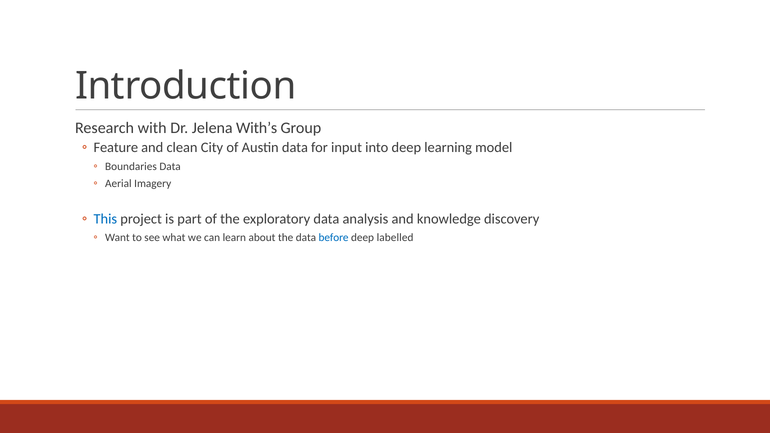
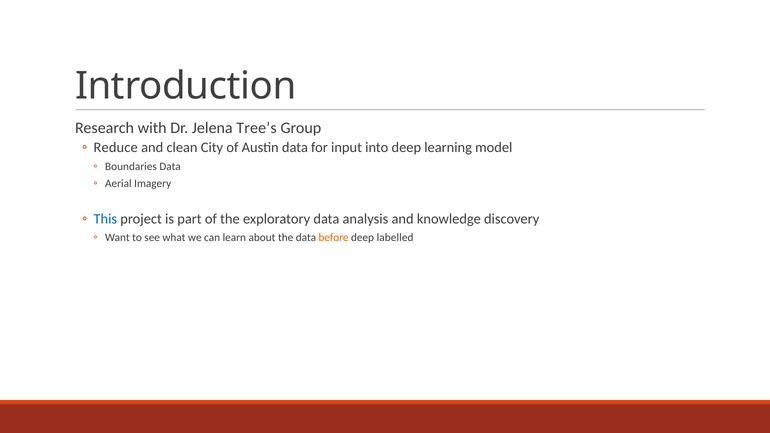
With’s: With’s -> Tree’s
Feature: Feature -> Reduce
before colour: blue -> orange
